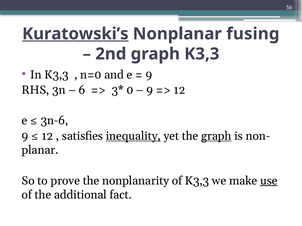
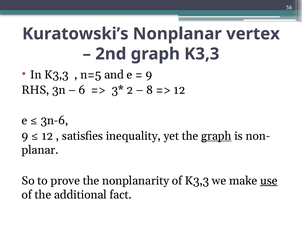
Kuratowski’s underline: present -> none
fusing: fusing -> vertex
n=0: n=0 -> n=5
0: 0 -> 2
9 at (150, 90): 9 -> 8
inequality underline: present -> none
